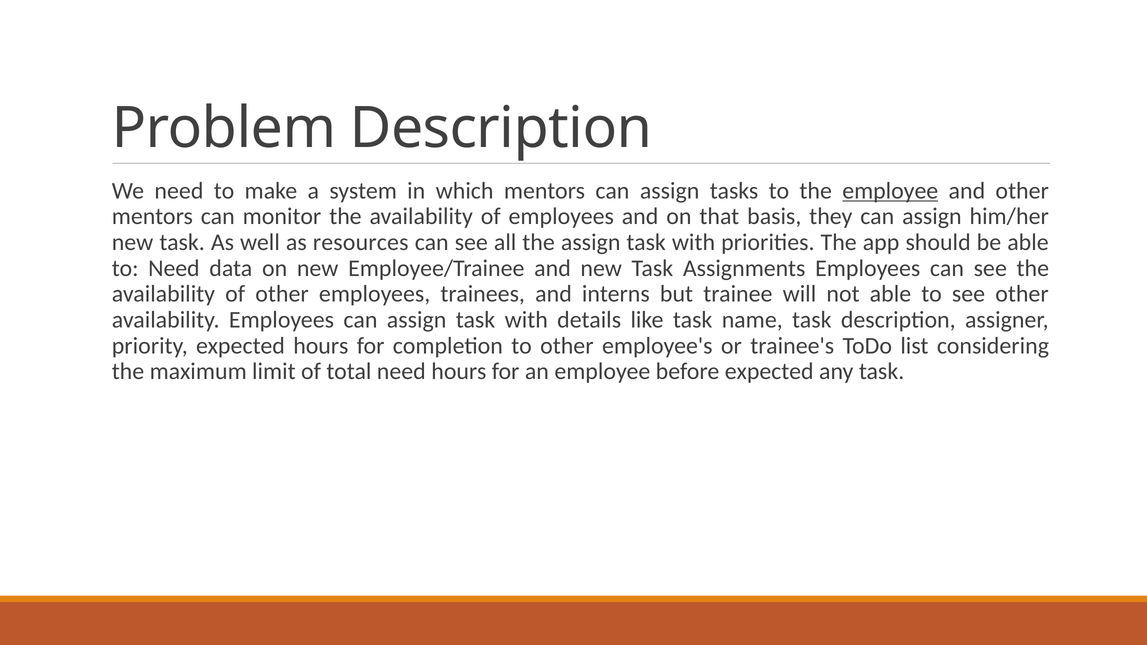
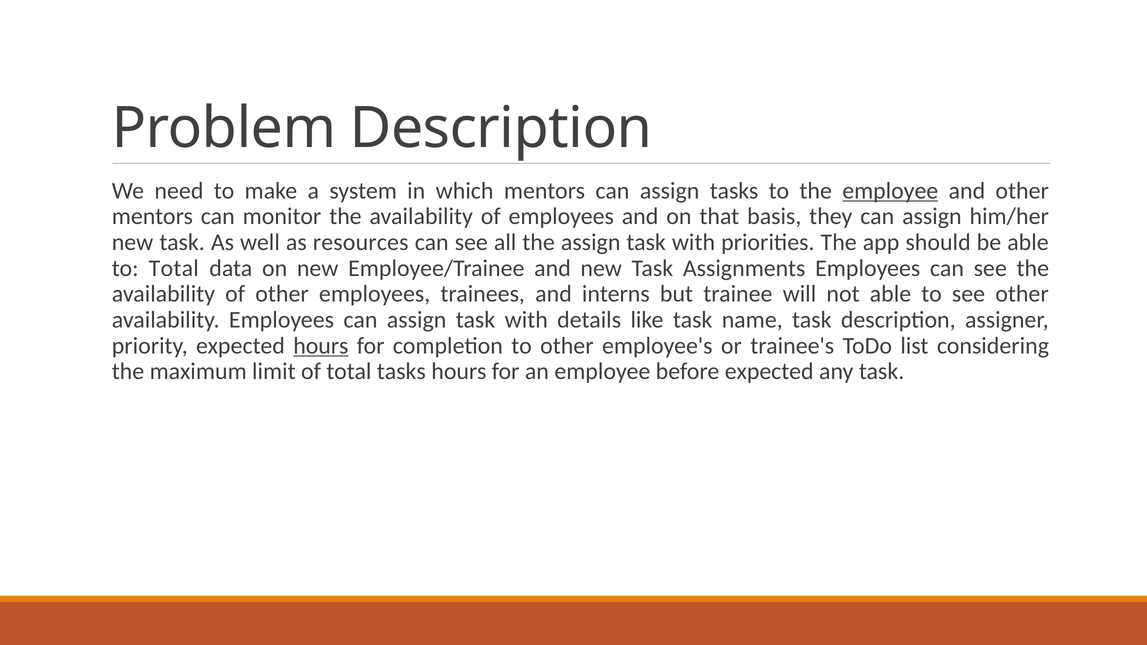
to Need: Need -> Total
hours at (321, 346) underline: none -> present
total need: need -> tasks
